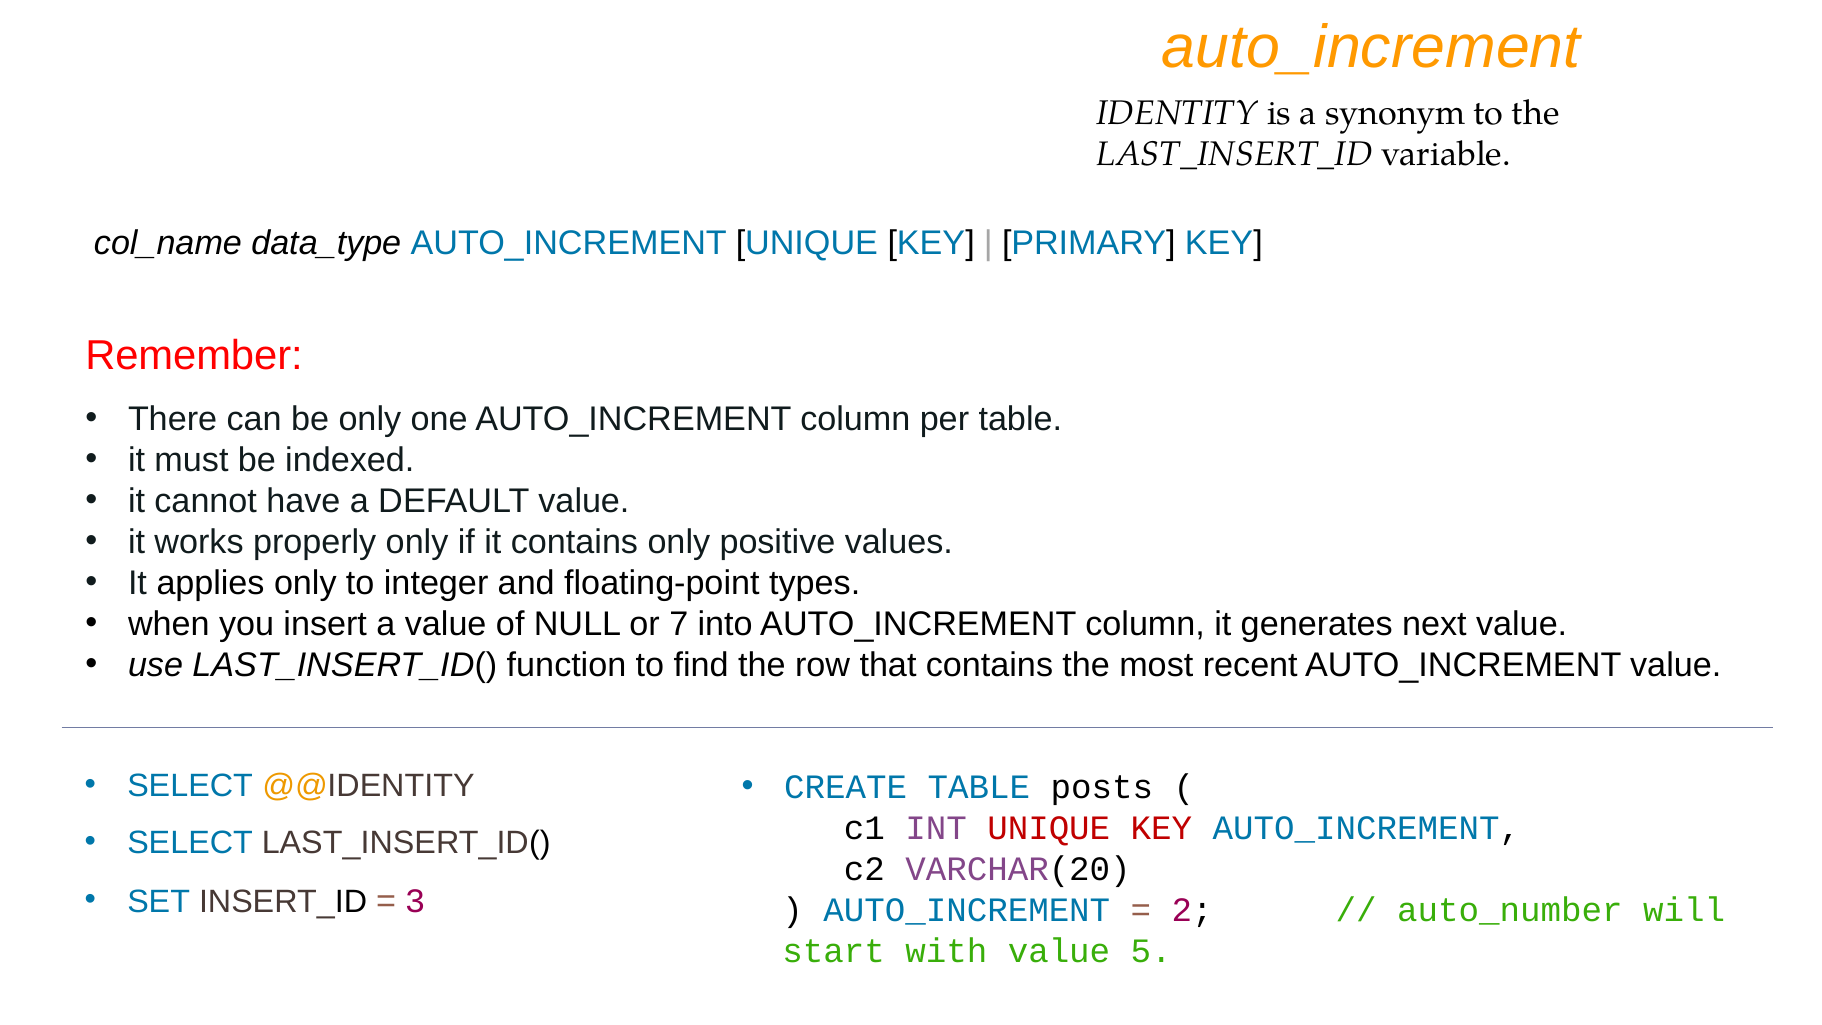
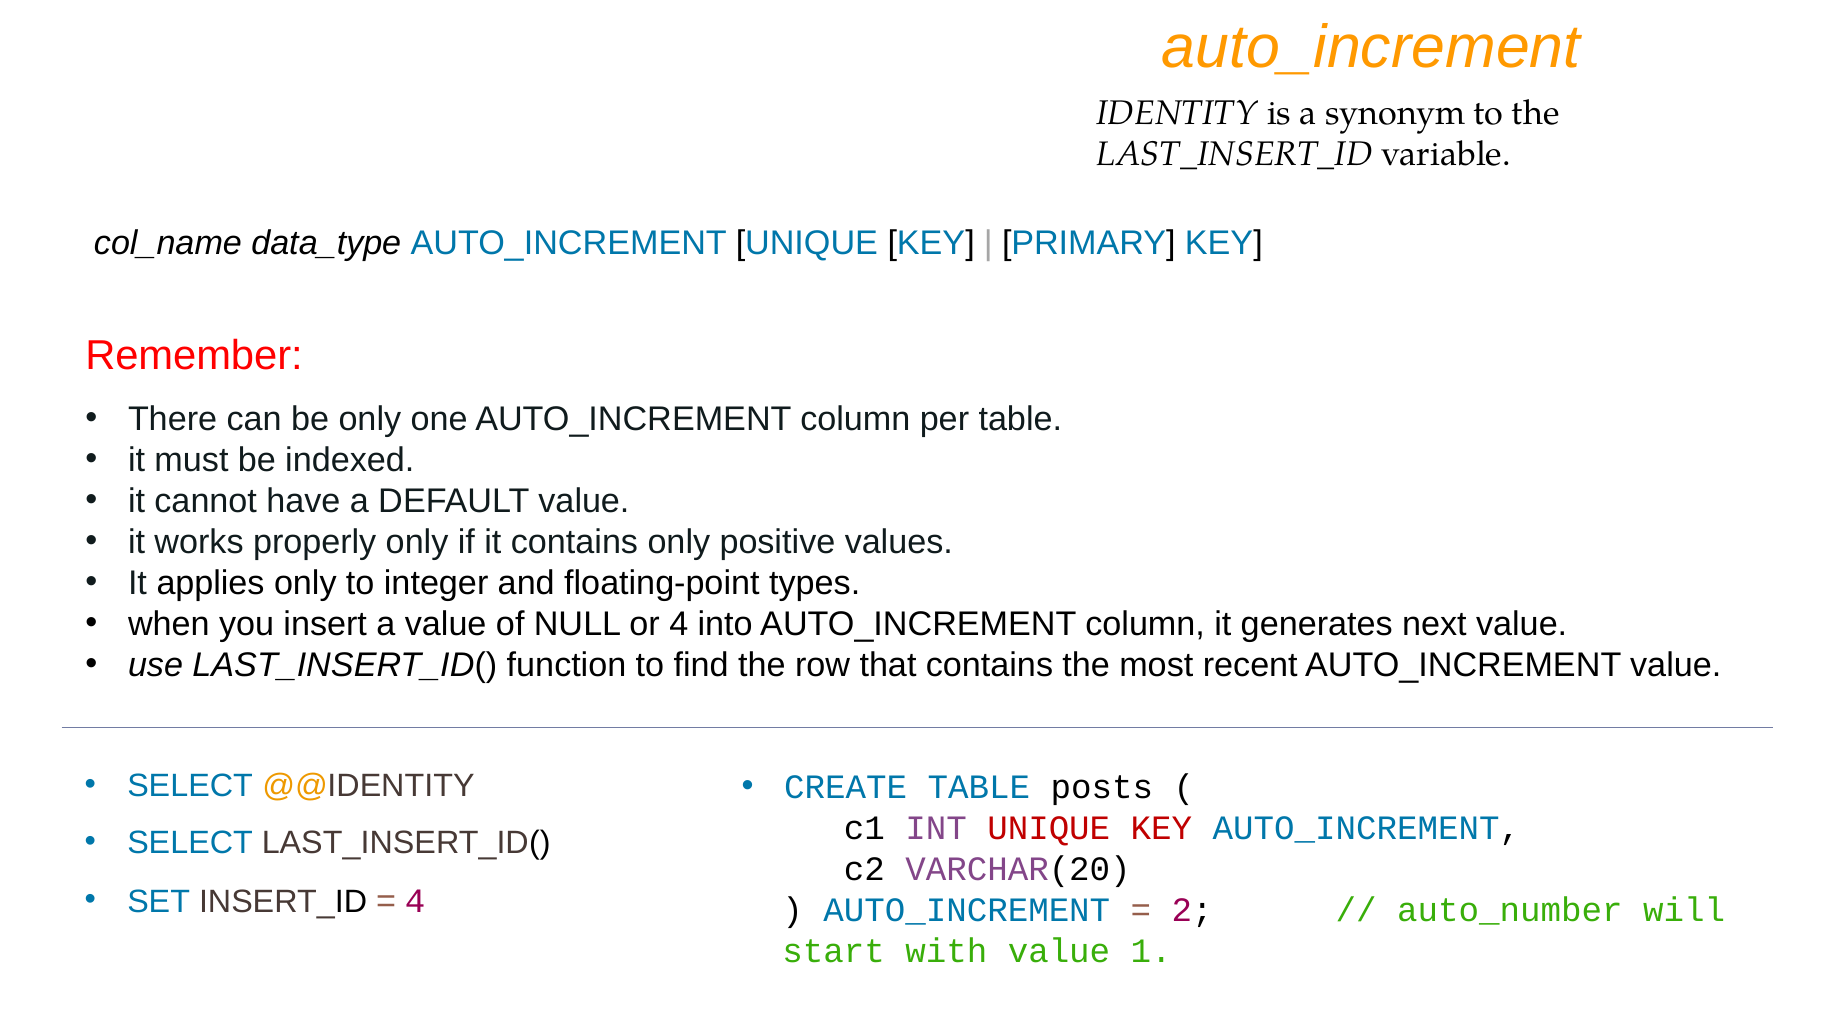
or 7: 7 -> 4
3 at (415, 901): 3 -> 4
5: 5 -> 1
